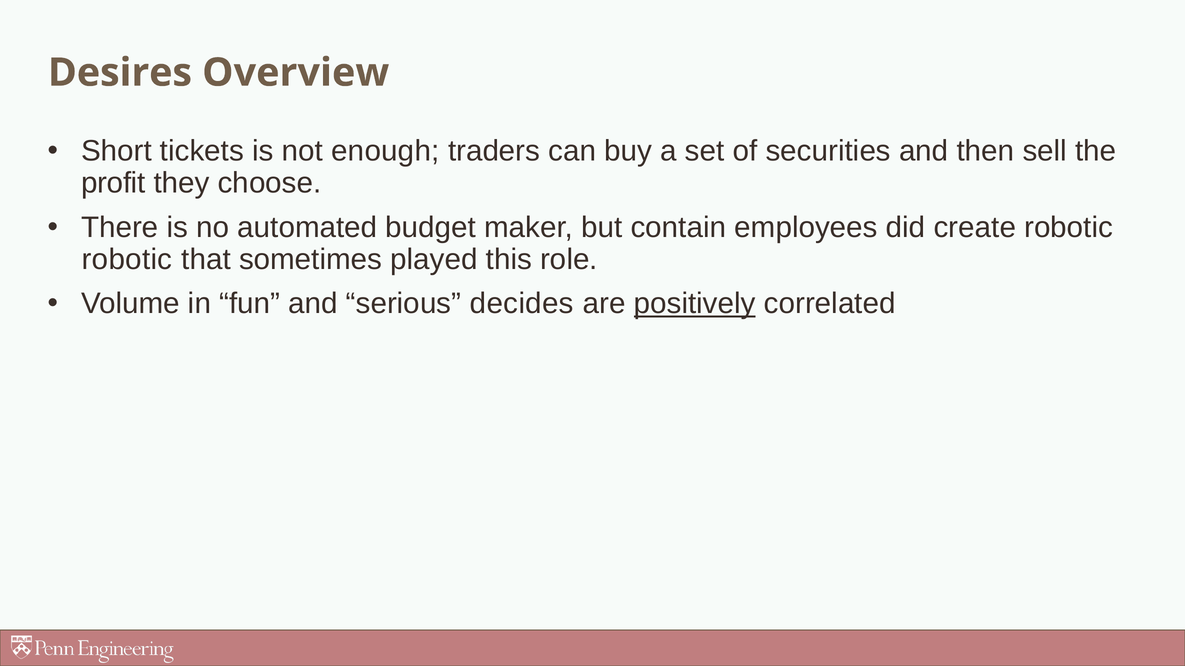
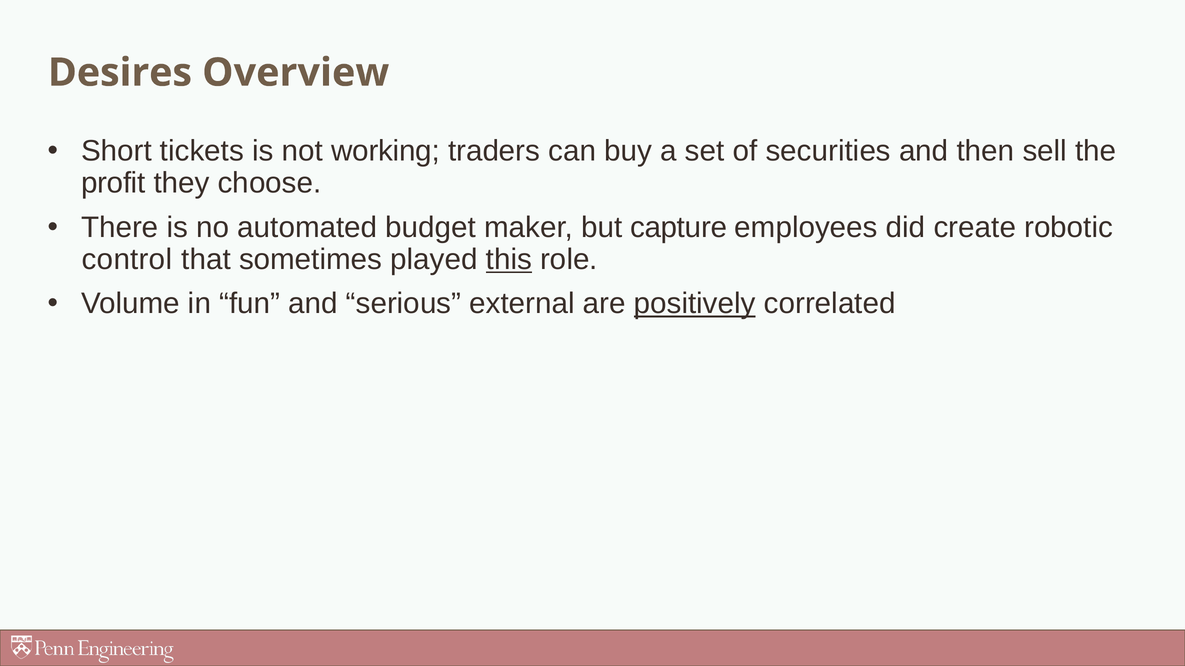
enough: enough -> working
contain: contain -> capture
robotic at (127, 260): robotic -> control
this underline: none -> present
decides: decides -> external
